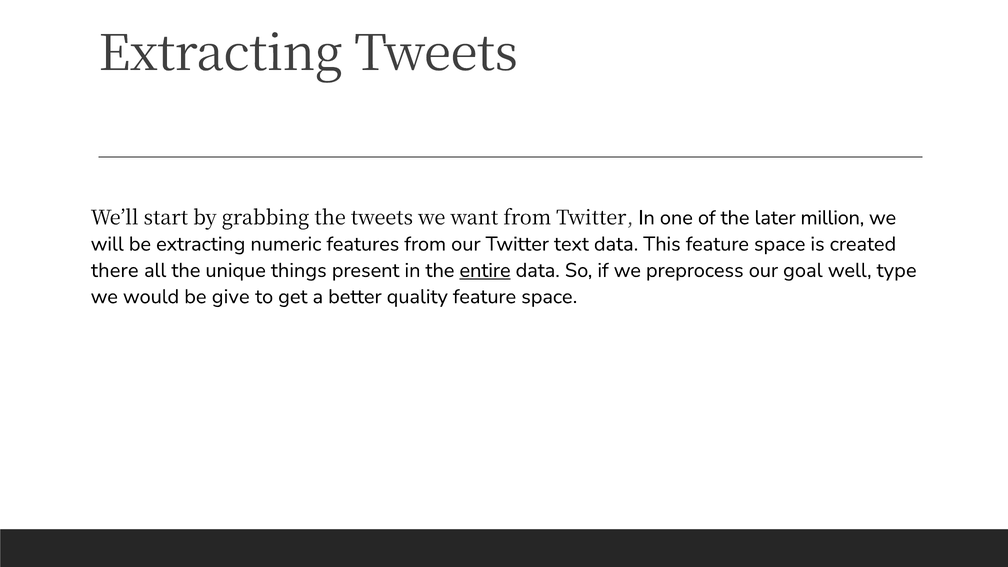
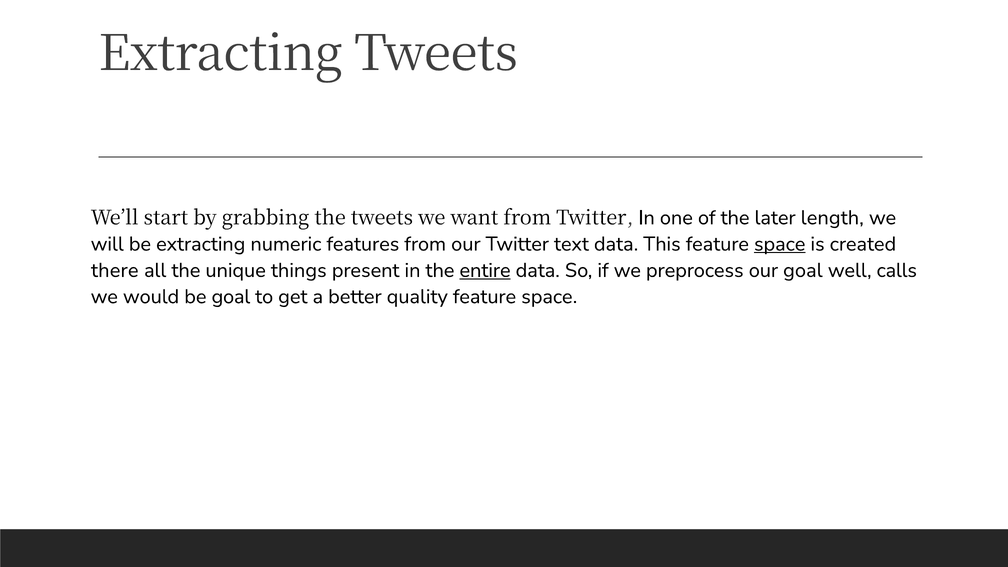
million: million -> length
space at (780, 244) underline: none -> present
type: type -> calls
be give: give -> goal
